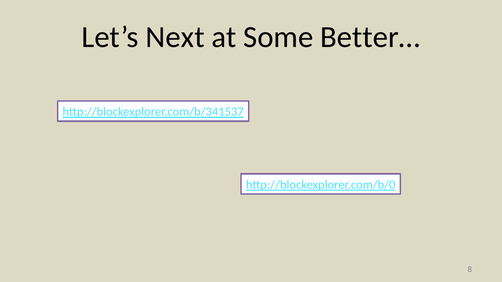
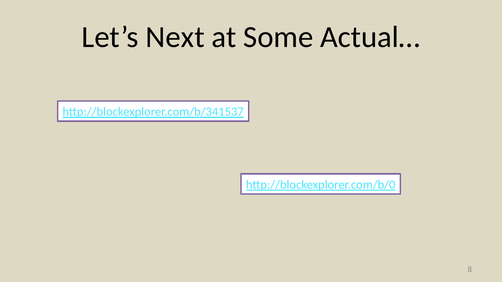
Better…: Better… -> Actual…
